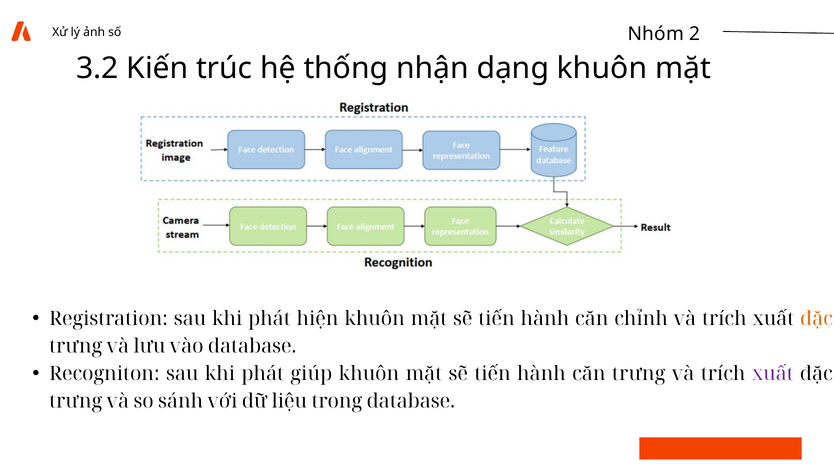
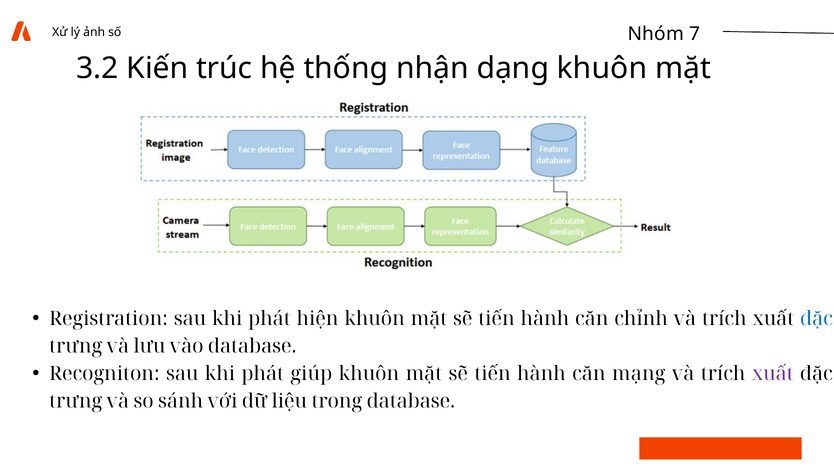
2: 2 -> 7
đặc at (816, 319) colour: orange -> blue
căn trưng: trưng -> mạng
